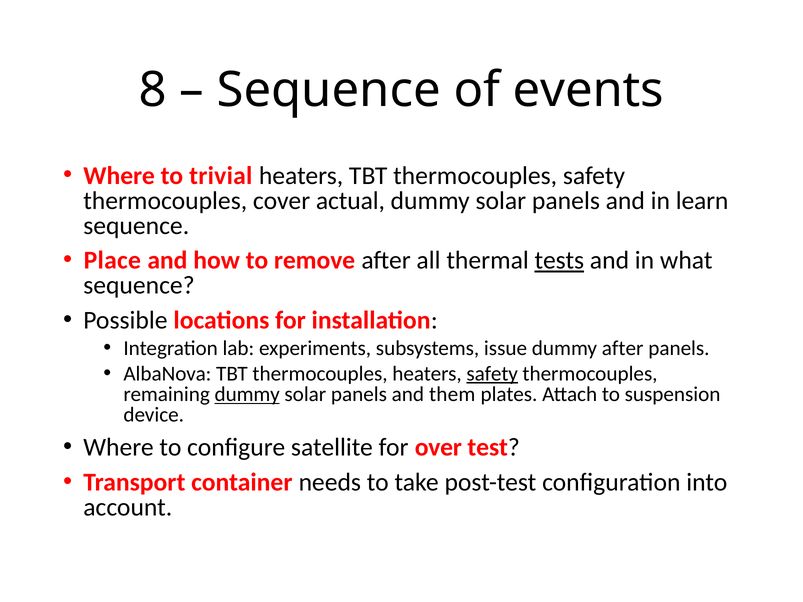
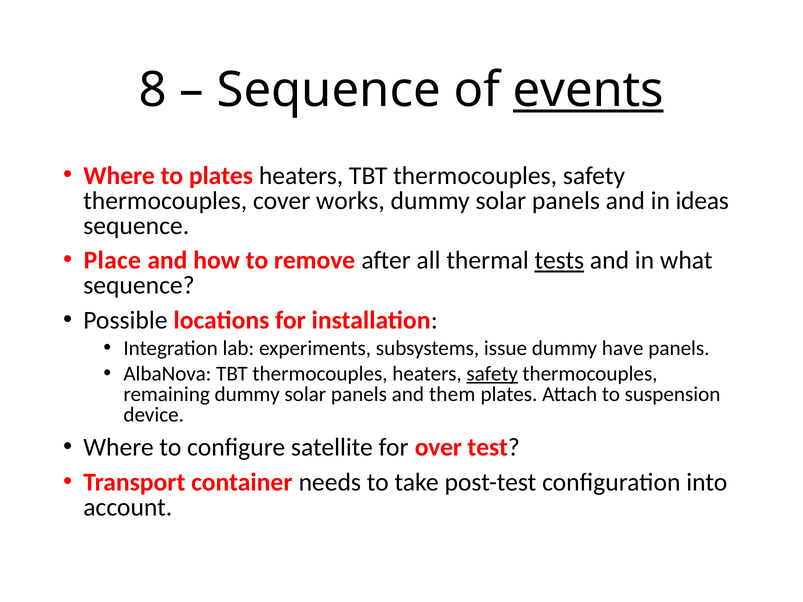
events underline: none -> present
to trivial: trivial -> plates
actual: actual -> works
learn: learn -> ideas
dummy after: after -> have
dummy at (247, 394) underline: present -> none
